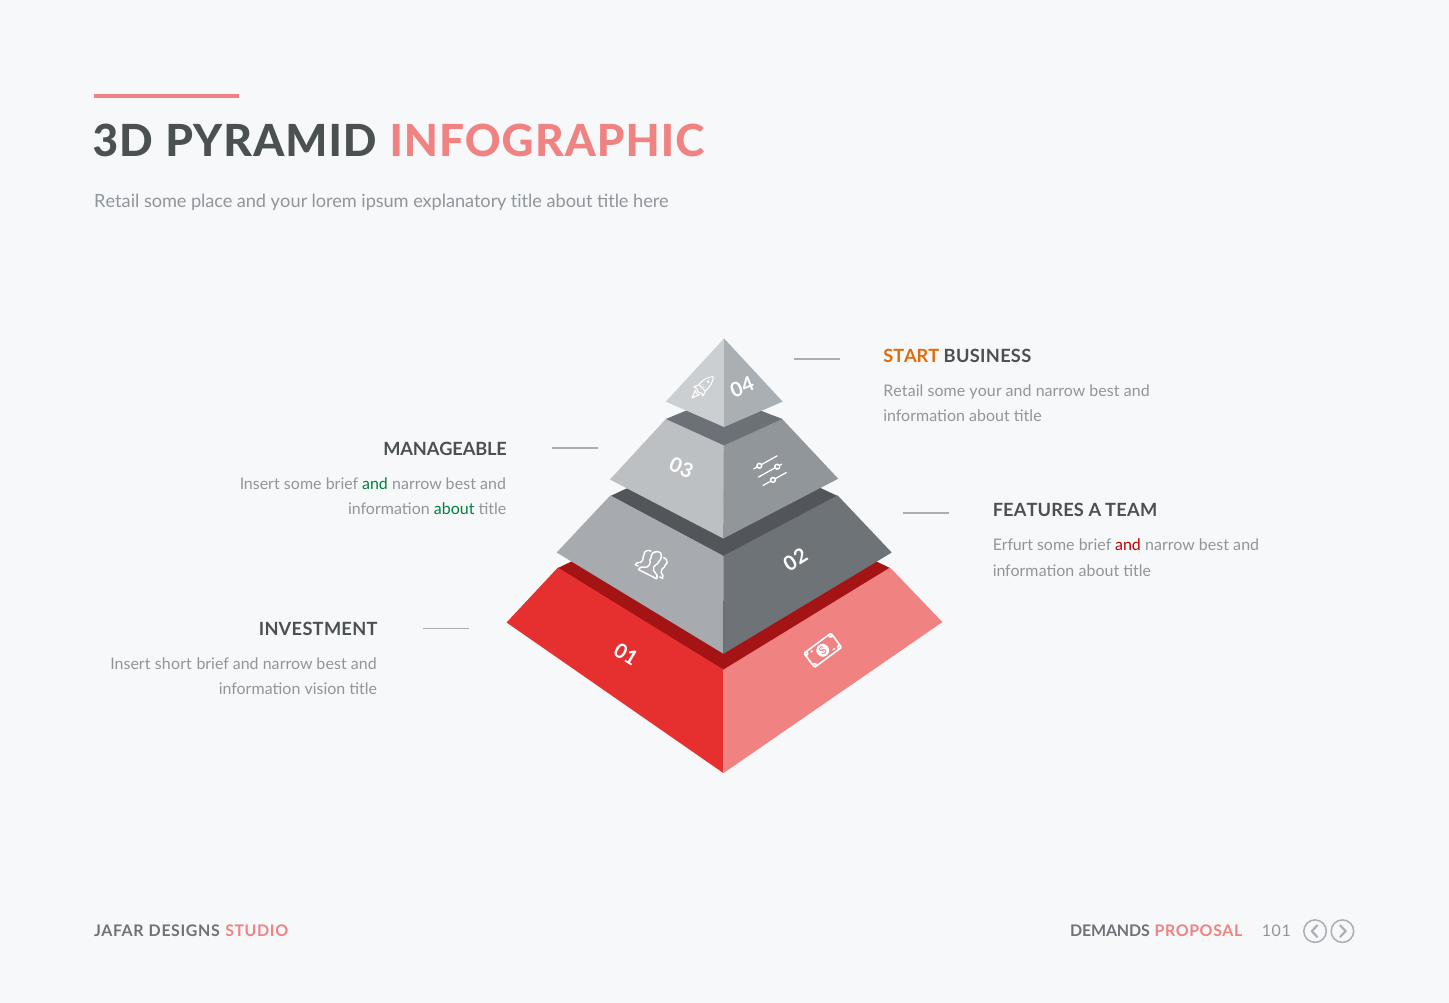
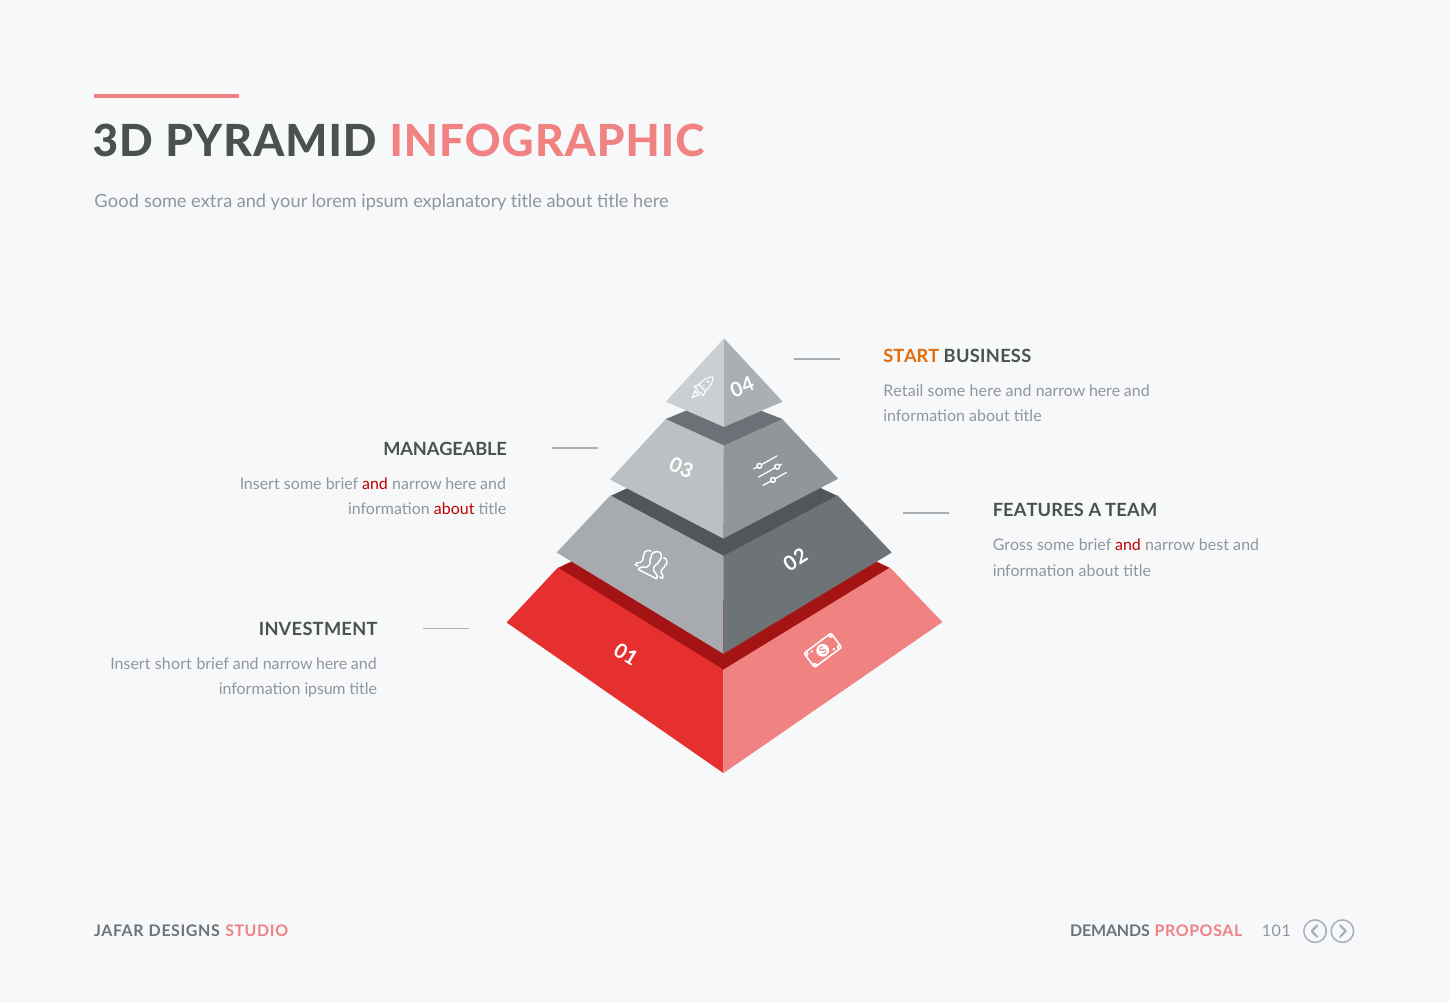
Retail at (117, 202): Retail -> Good
place: place -> extra
some your: your -> here
best at (1105, 391): best -> here
and at (375, 484) colour: green -> red
best at (461, 484): best -> here
about at (454, 509) colour: green -> red
Erfurt: Erfurt -> Gross
best at (332, 664): best -> here
information vision: vision -> ipsum
